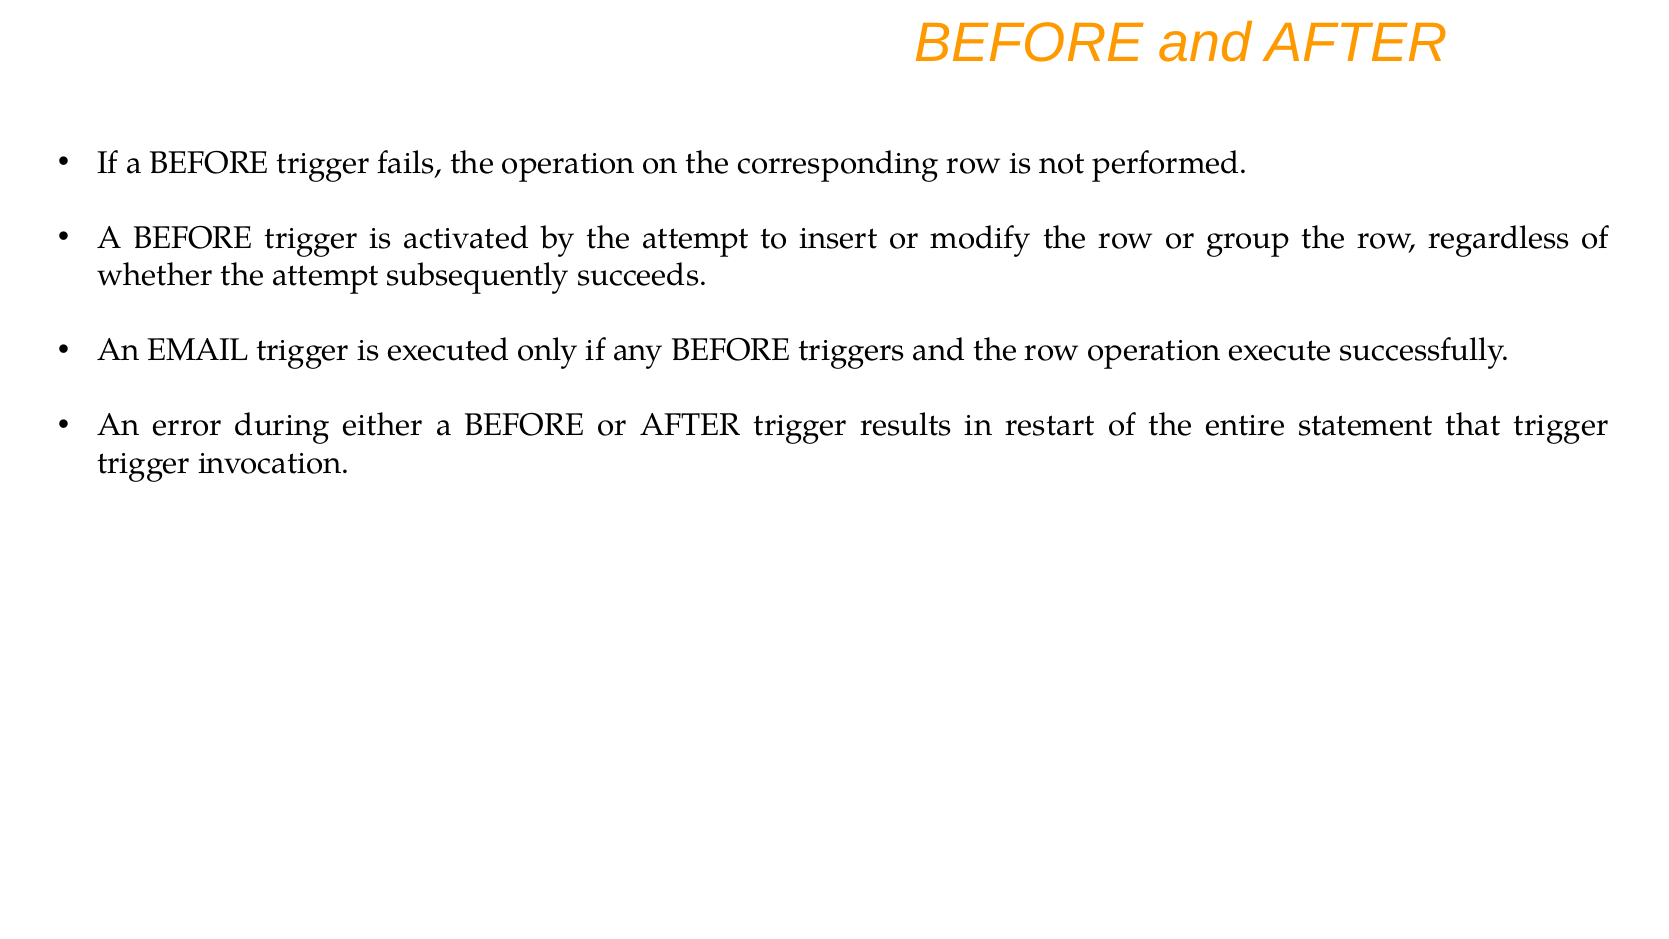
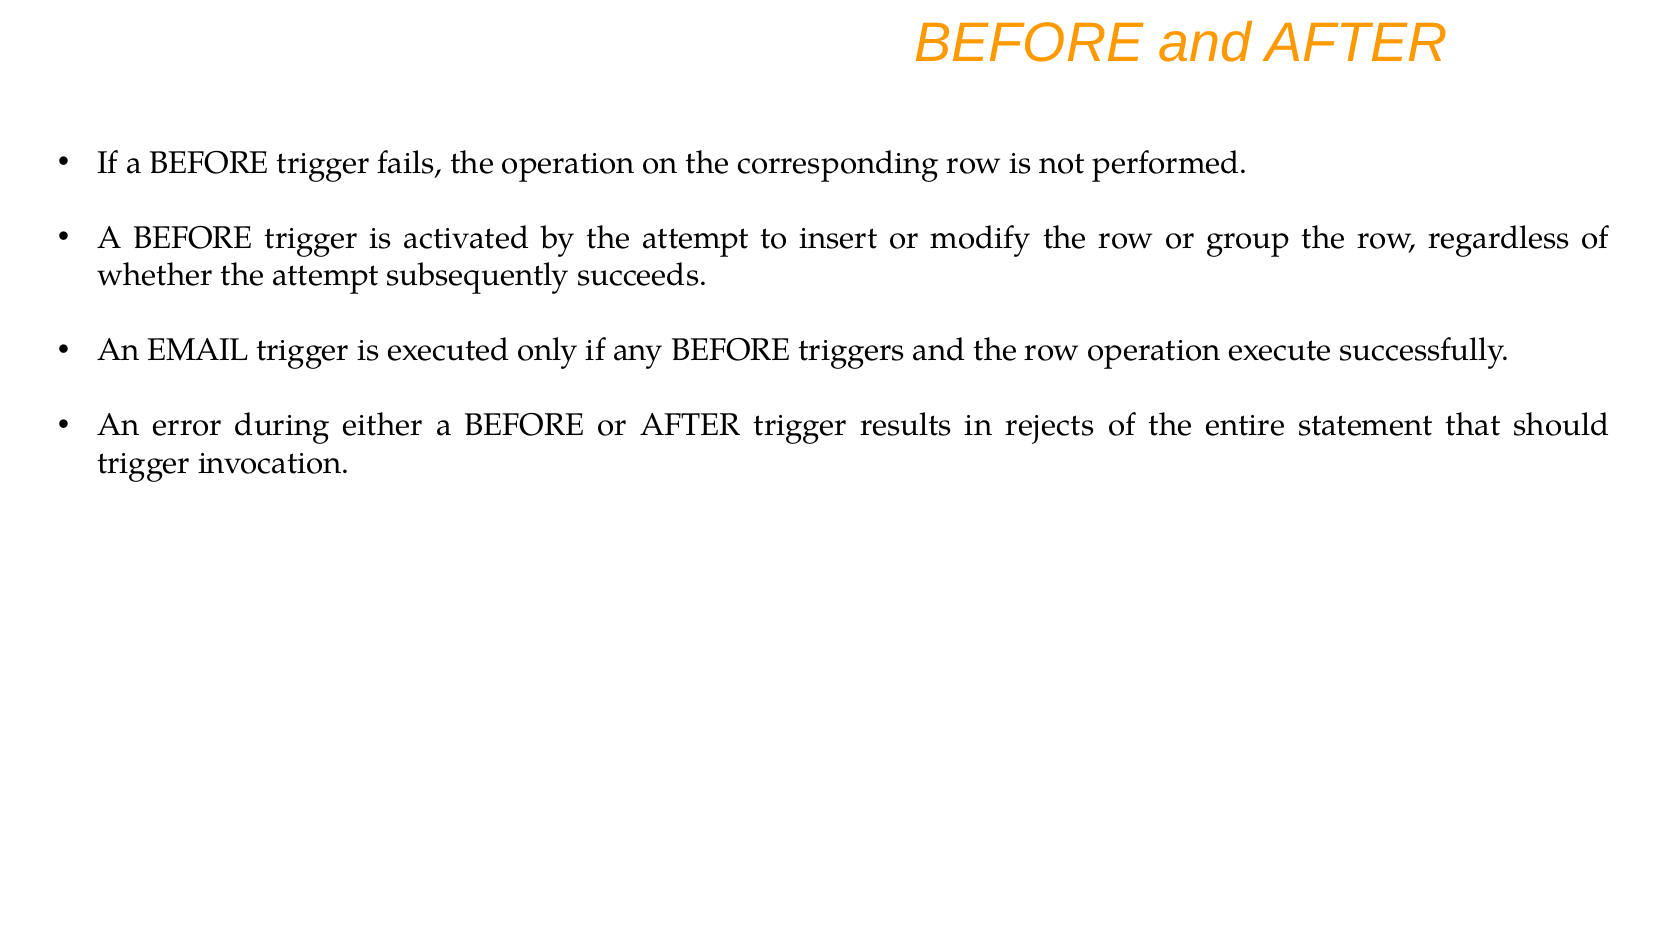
restart: restart -> rejects
that trigger: trigger -> should
